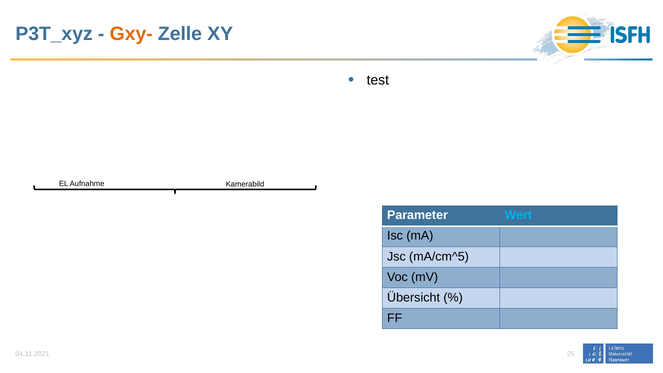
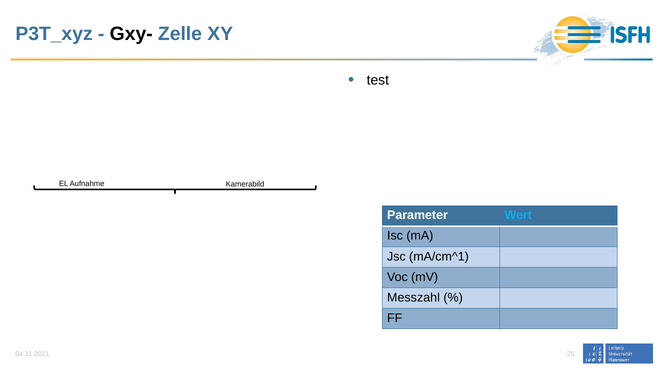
Gxy- colour: orange -> black
mA/cm^5: mA/cm^5 -> mA/cm^1
Übersicht: Übersicht -> Messzahl
